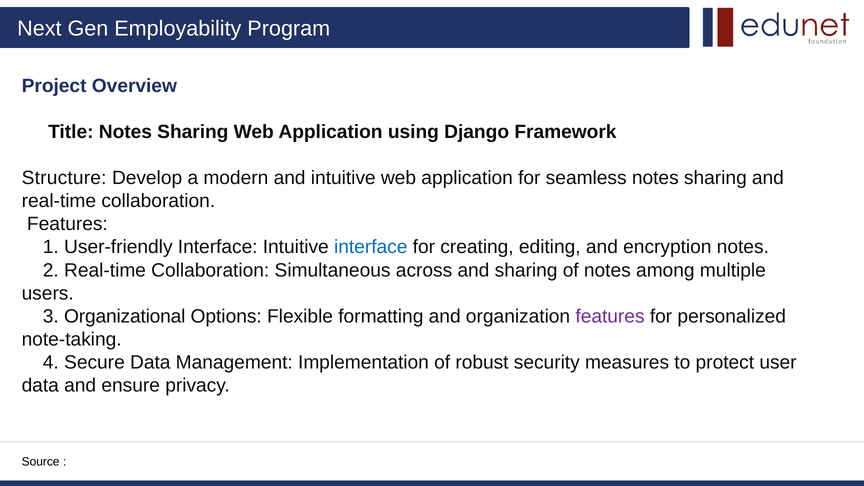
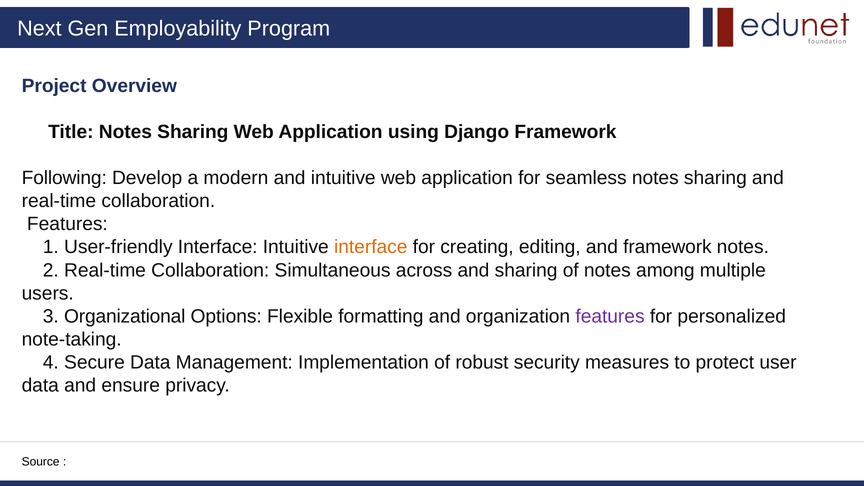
Structure: Structure -> Following
interface at (371, 247) colour: blue -> orange
and encryption: encryption -> framework
